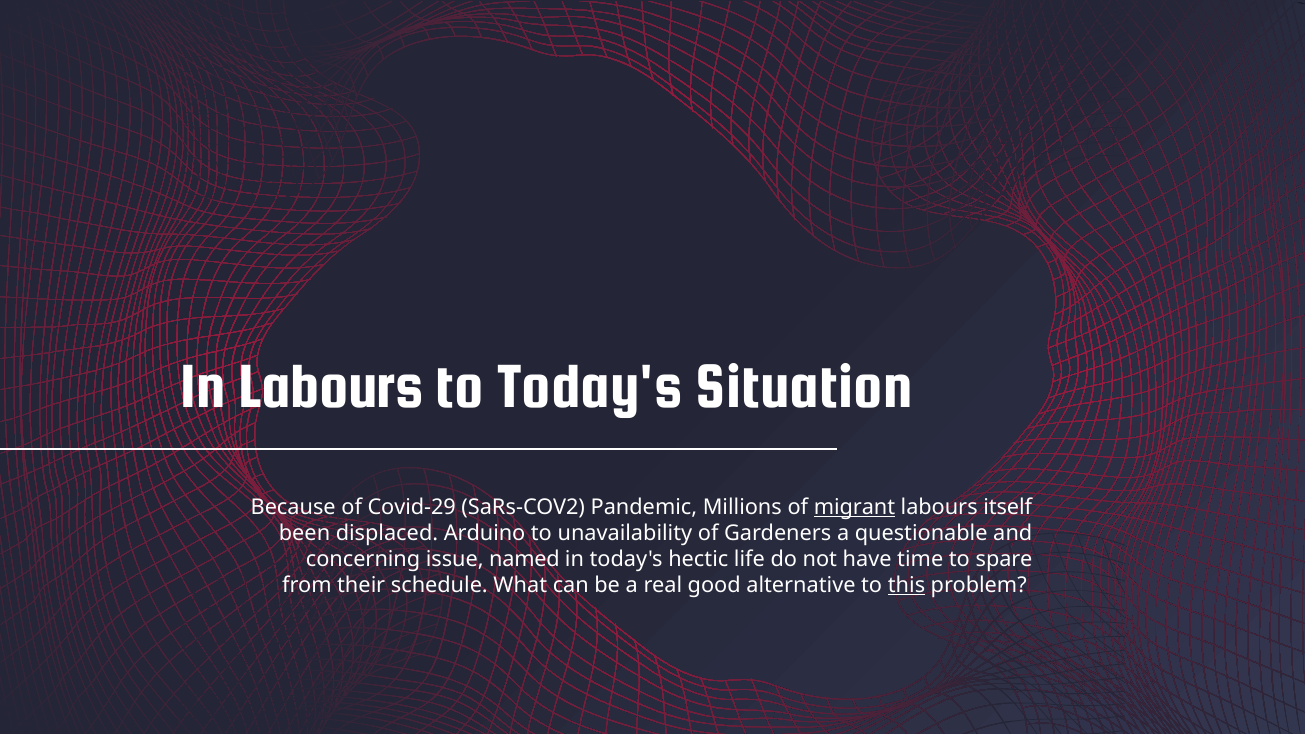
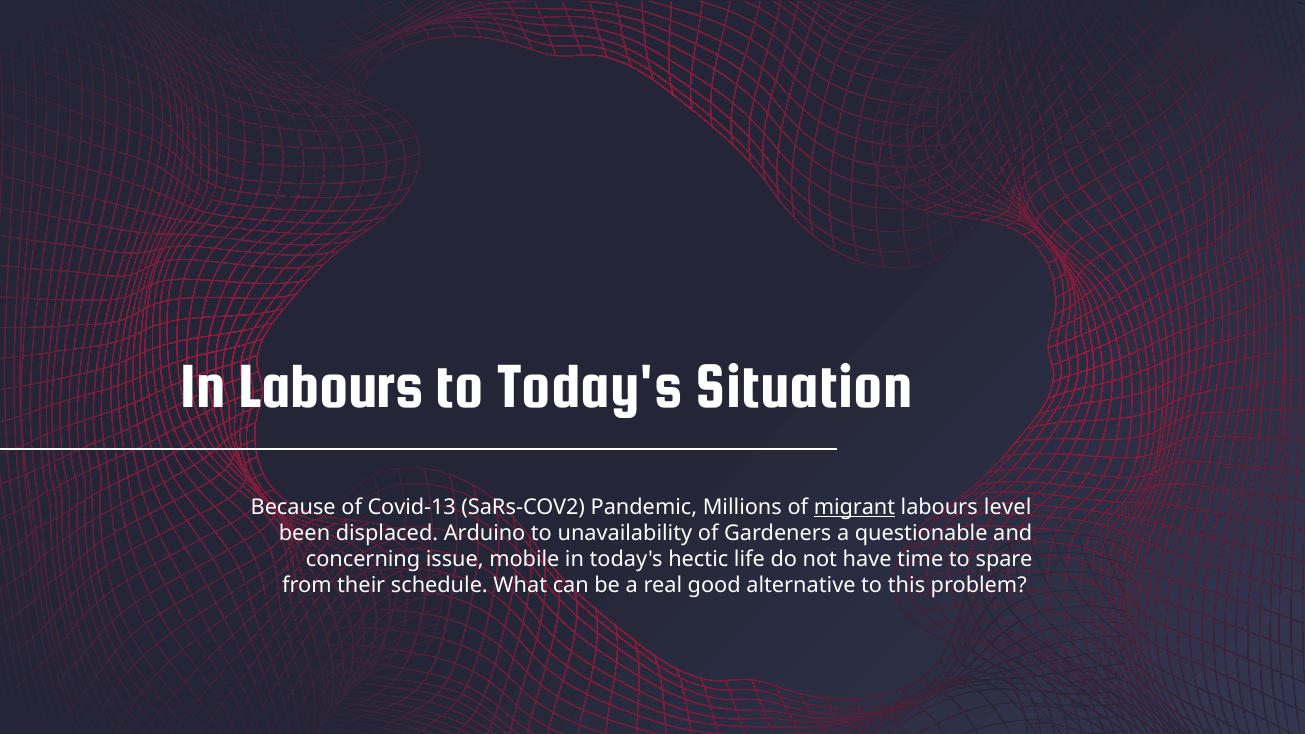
Covid-29: Covid-29 -> Covid-13
itself: itself -> level
named: named -> mobile
this underline: present -> none
